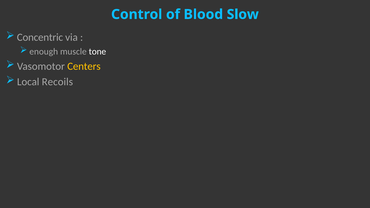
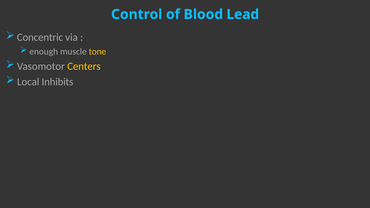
Slow: Slow -> Lead
tone colour: white -> yellow
Recoils: Recoils -> Inhibits
